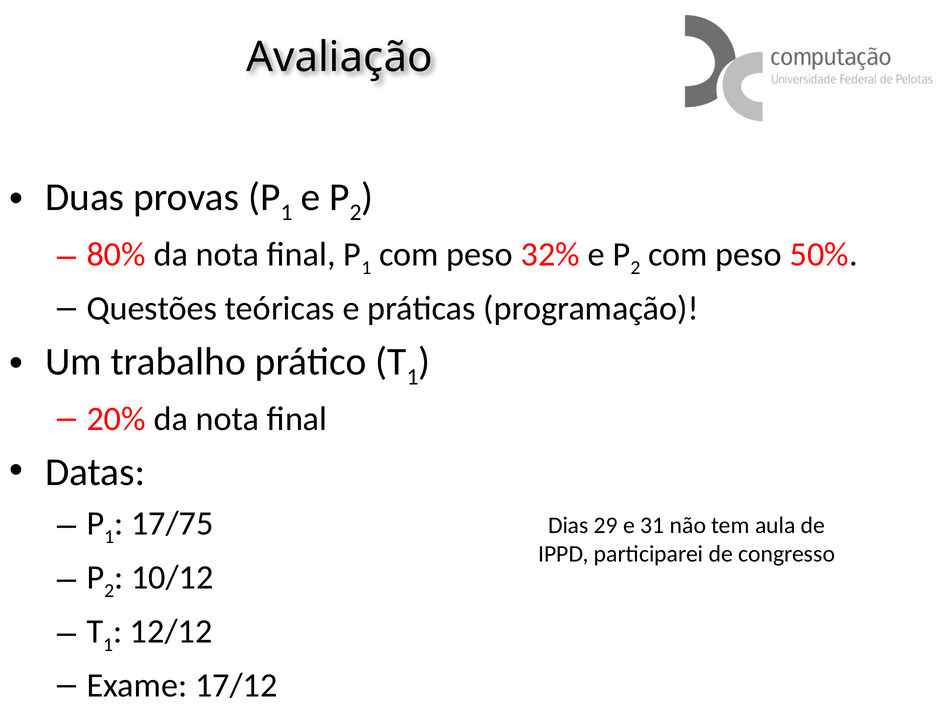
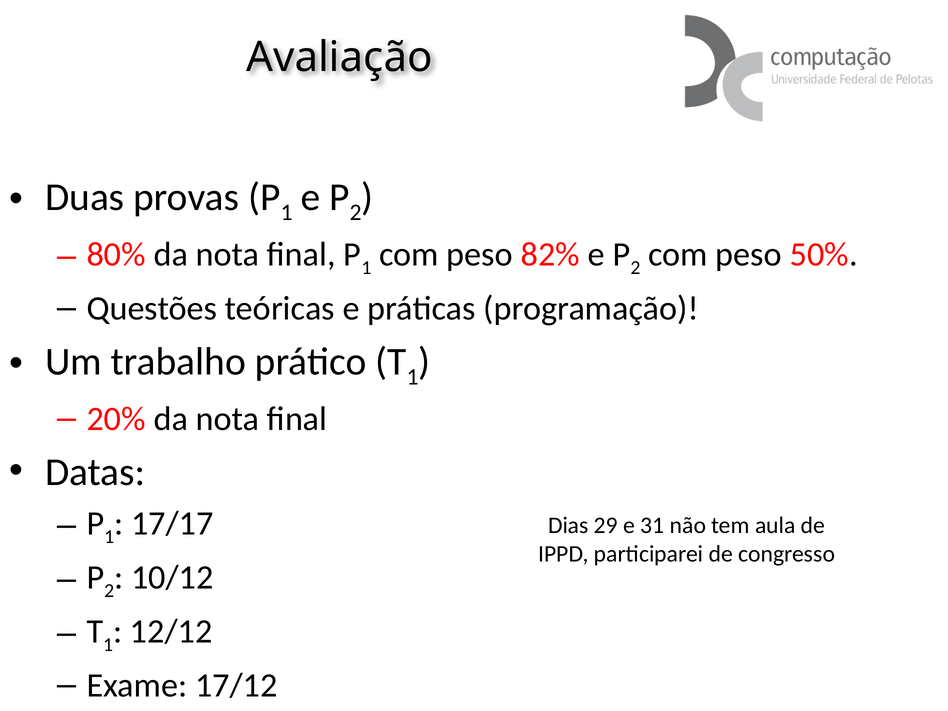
32%: 32% -> 82%
17/75: 17/75 -> 17/17
